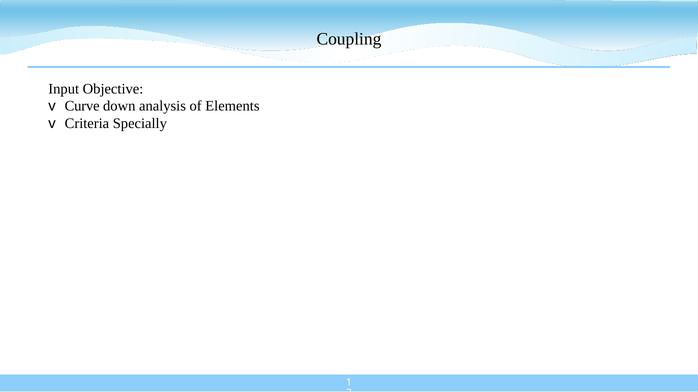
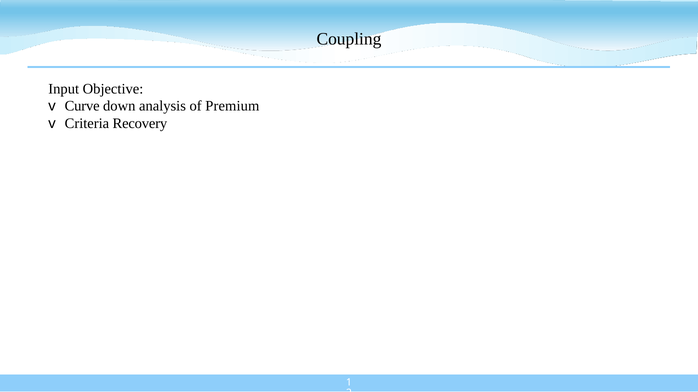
Elements: Elements -> Premium
Specially: Specially -> Recovery
